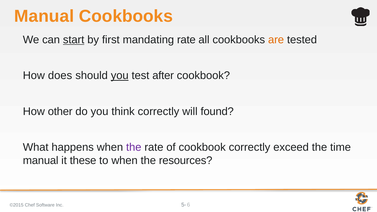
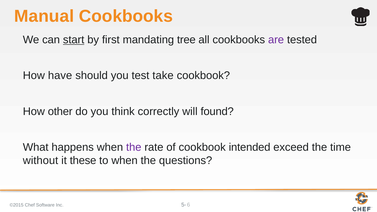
mandating rate: rate -> tree
are colour: orange -> purple
does: does -> have
you at (120, 76) underline: present -> none
after: after -> take
cookbook correctly: correctly -> intended
manual at (41, 160): manual -> without
resources: resources -> questions
